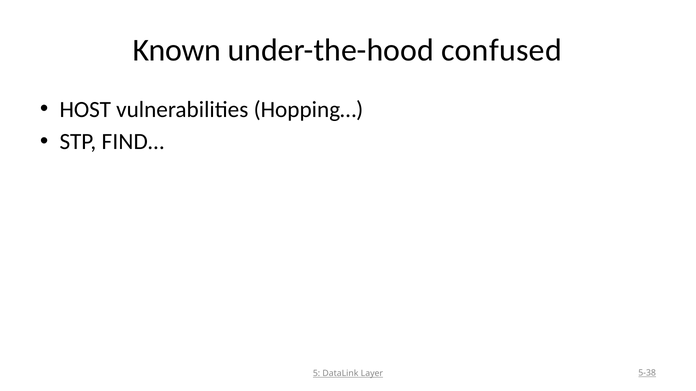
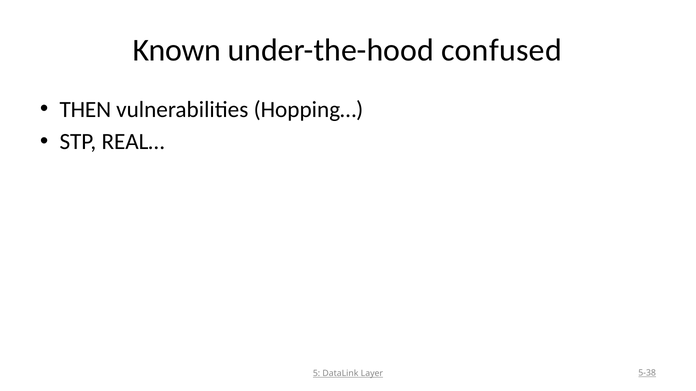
HOST: HOST -> THEN
FIND…: FIND… -> REAL…
